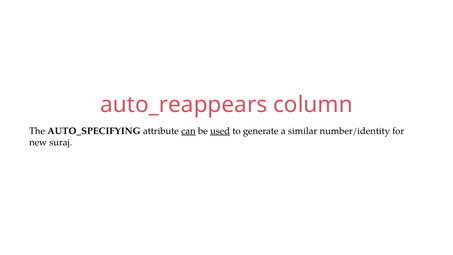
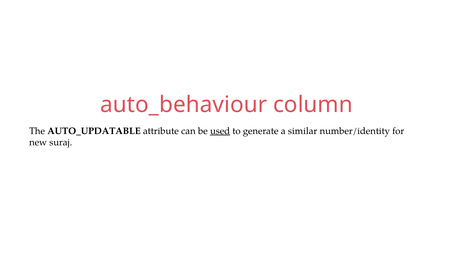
auto_reappears: auto_reappears -> auto_behaviour
AUTO_SPECIFYING: AUTO_SPECIFYING -> AUTO_UPDATABLE
can underline: present -> none
